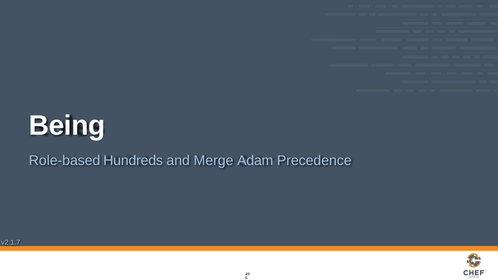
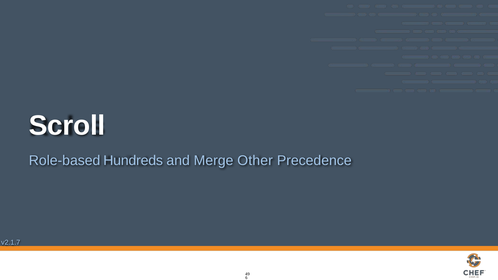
Being: Being -> Scroll
Adam: Adam -> Other
